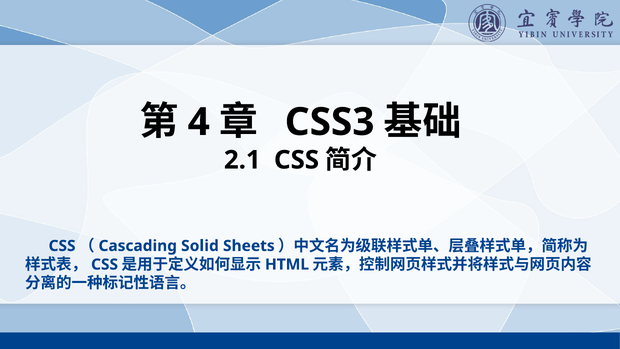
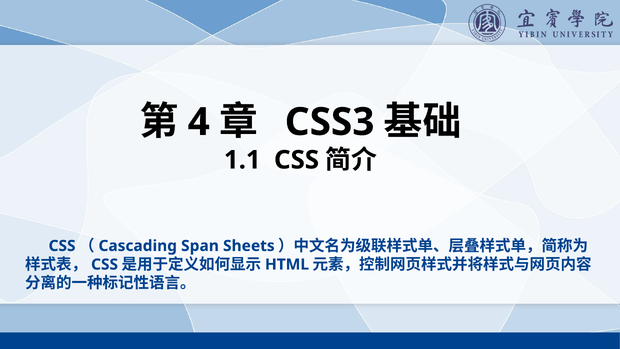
2.1: 2.1 -> 1.1
Solid: Solid -> Span
